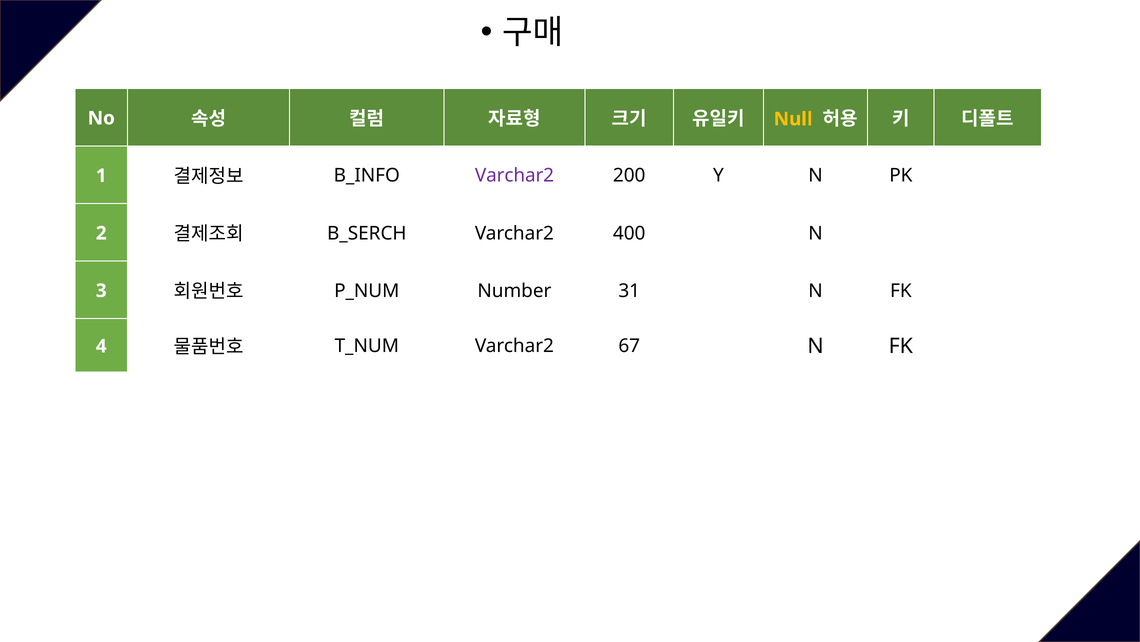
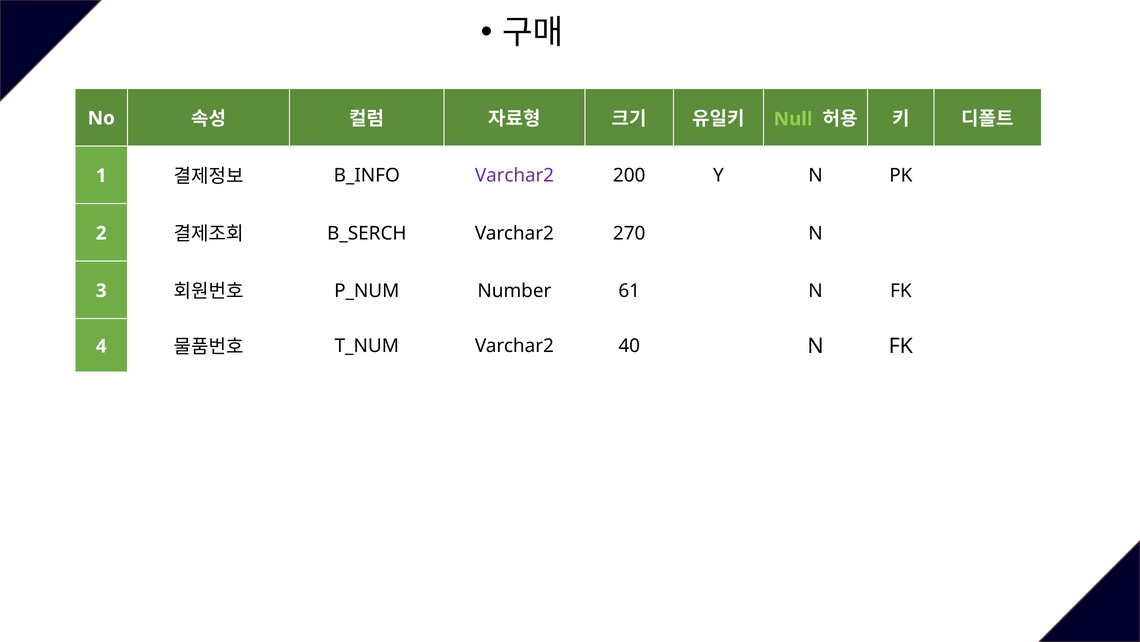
Null colour: yellow -> light green
400: 400 -> 270
31: 31 -> 61
67: 67 -> 40
